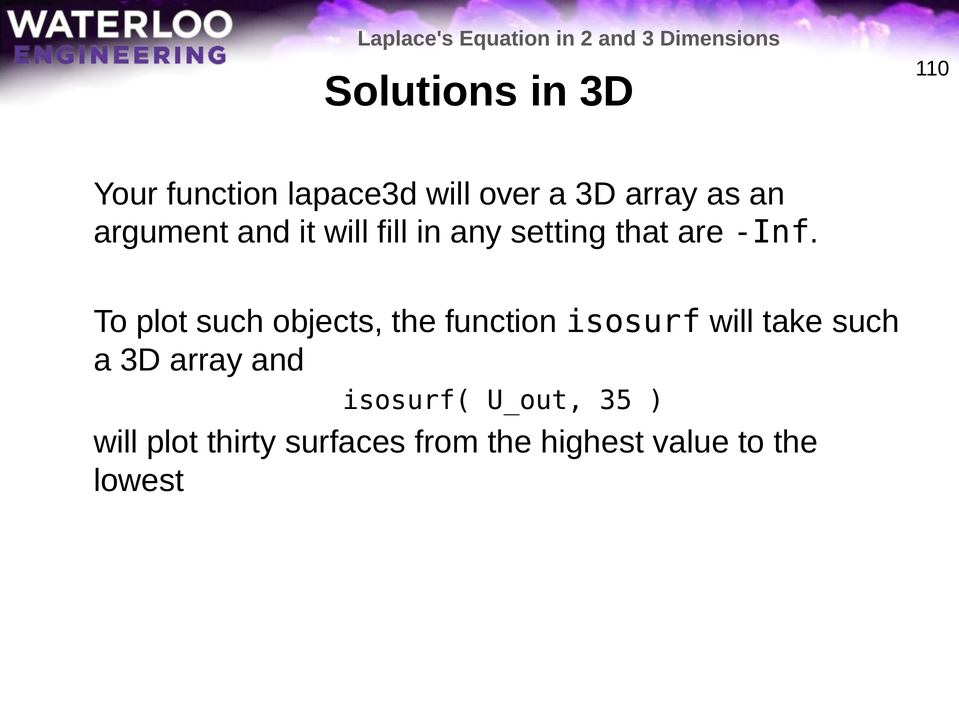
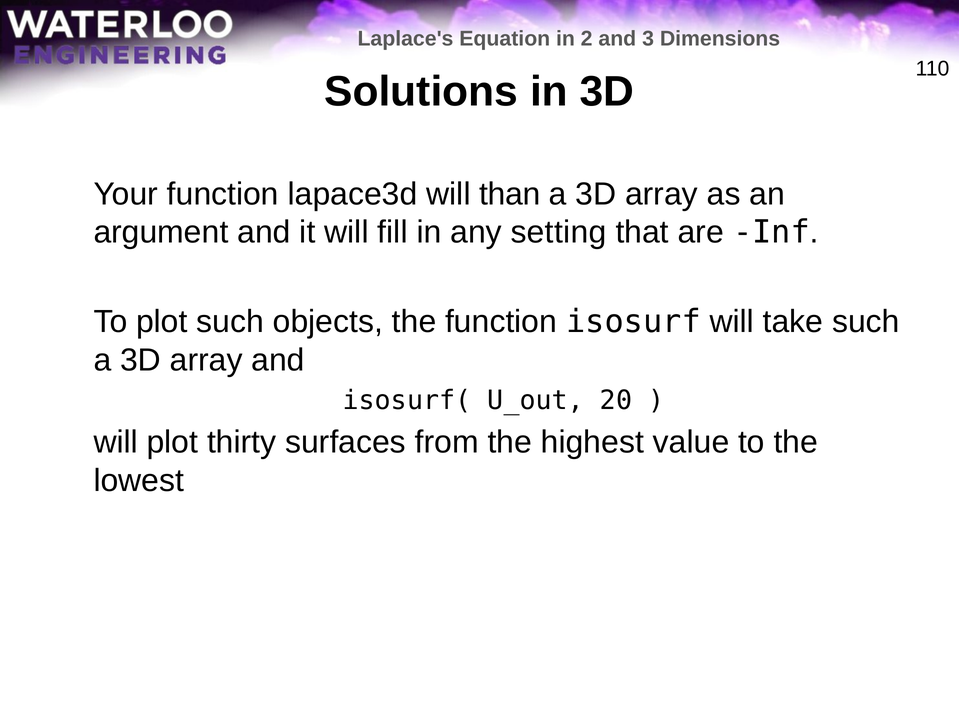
over: over -> than
35: 35 -> 20
